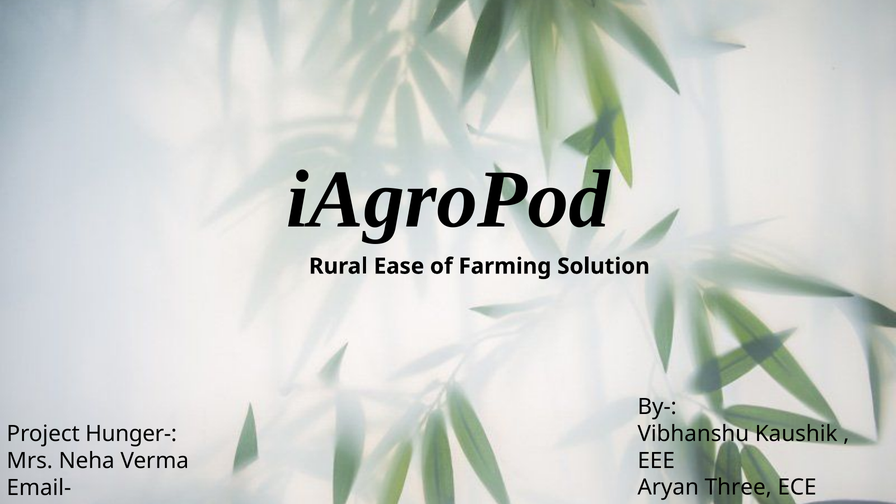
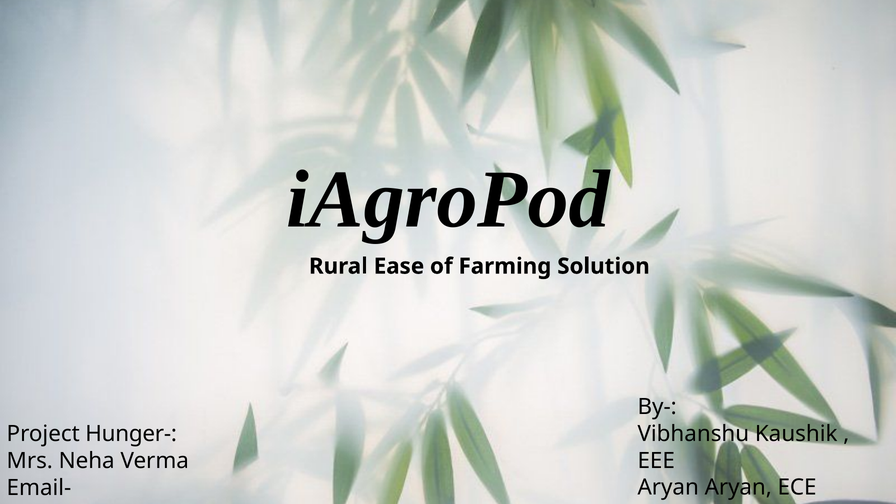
Aryan Three: Three -> Aryan
